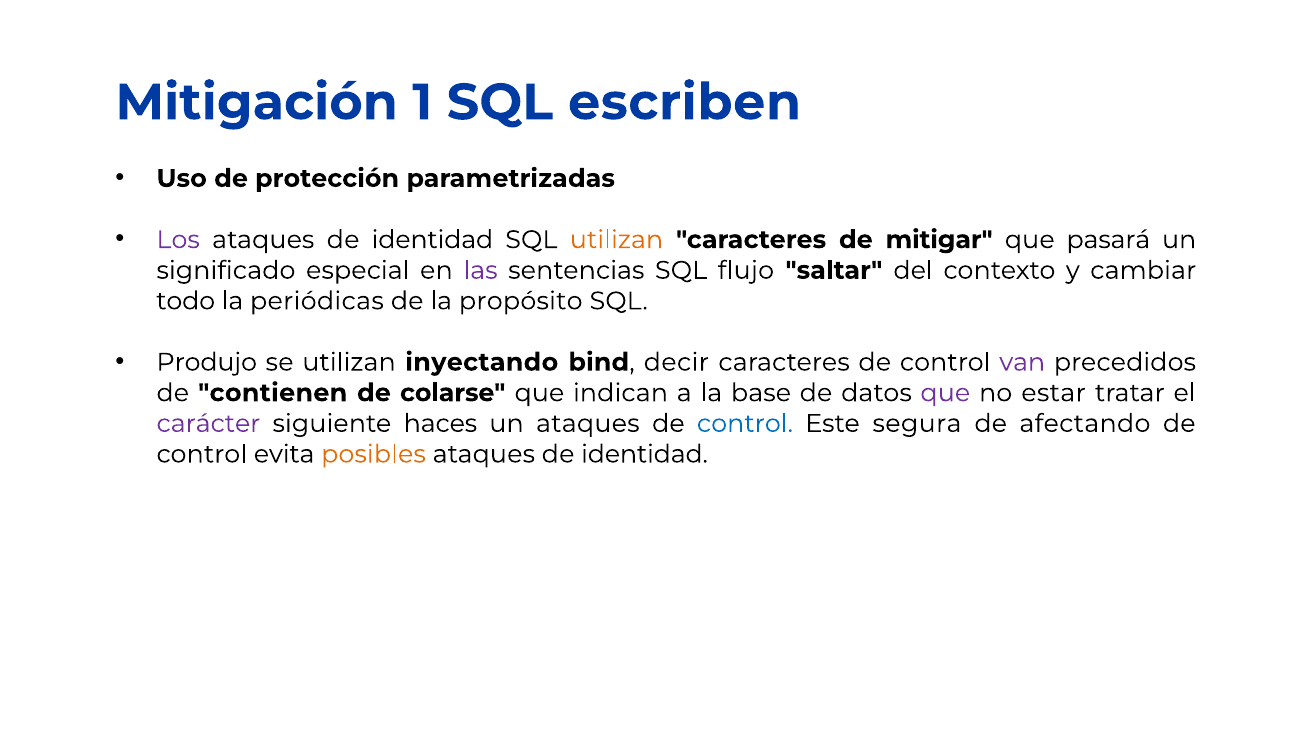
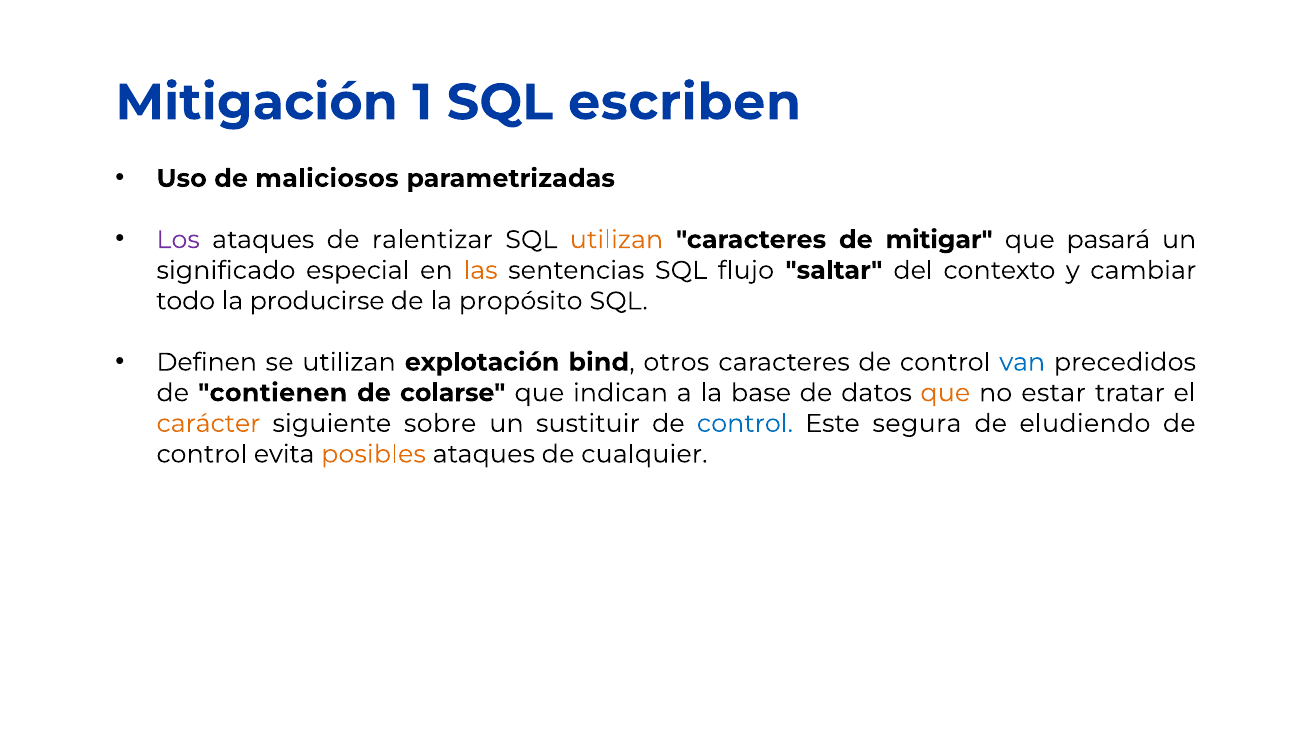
protección: protección -> maliciosos
identidad at (432, 240): identidad -> ralentizar
las colour: purple -> orange
periódicas: periódicas -> producirse
Produjo: Produjo -> Definen
inyectando: inyectando -> explotación
decir: decir -> otros
van colour: purple -> blue
que at (945, 393) colour: purple -> orange
carácter colour: purple -> orange
haces: haces -> sobre
un ataques: ataques -> sustituir
afectando: afectando -> eludiendo
identidad at (645, 454): identidad -> cualquier
